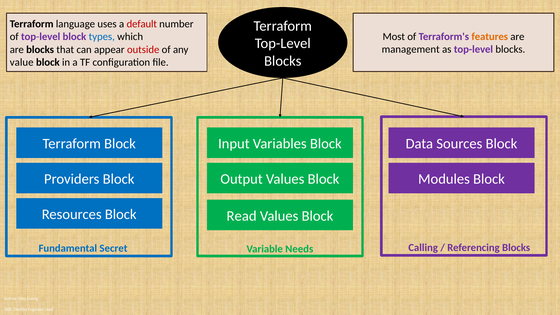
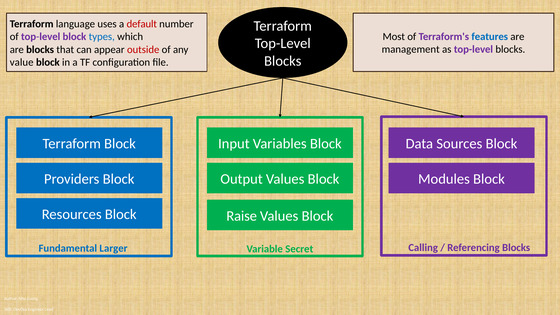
features colour: orange -> blue
Read: Read -> Raise
Secret: Secret -> Larger
Needs: Needs -> Secret
